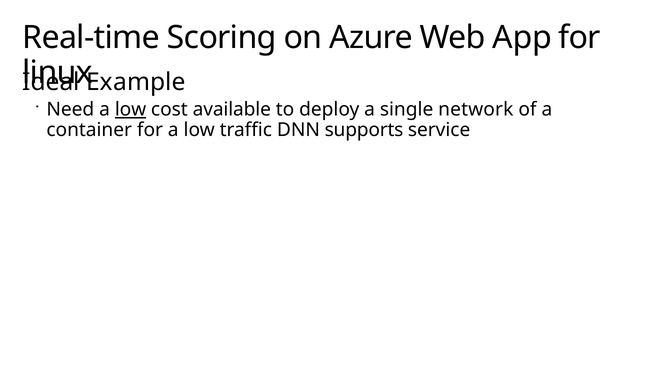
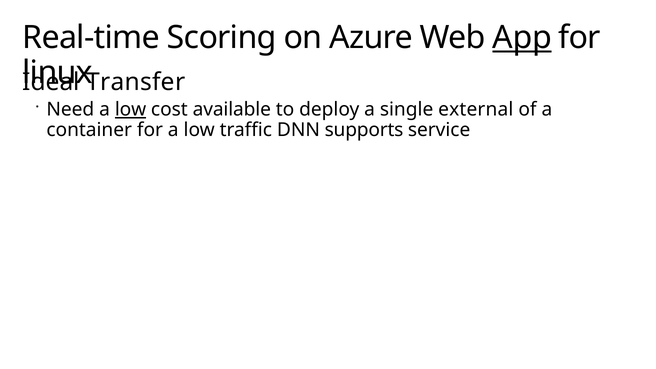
App underline: none -> present
Example: Example -> Transfer
network: network -> external
